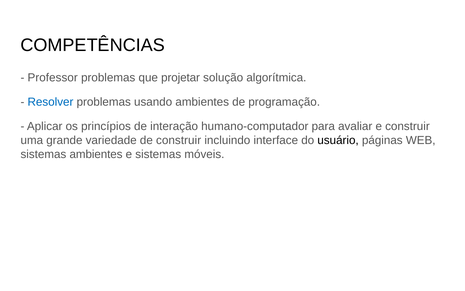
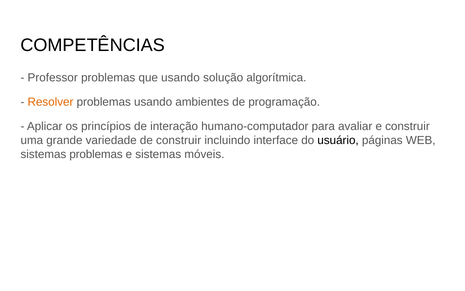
que projetar: projetar -> usando
Resolver colour: blue -> orange
sistemas ambientes: ambientes -> problemas
